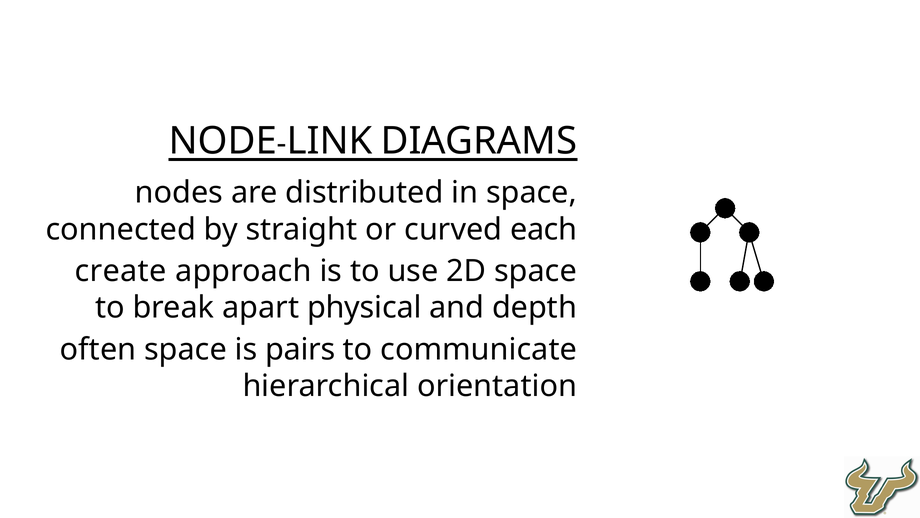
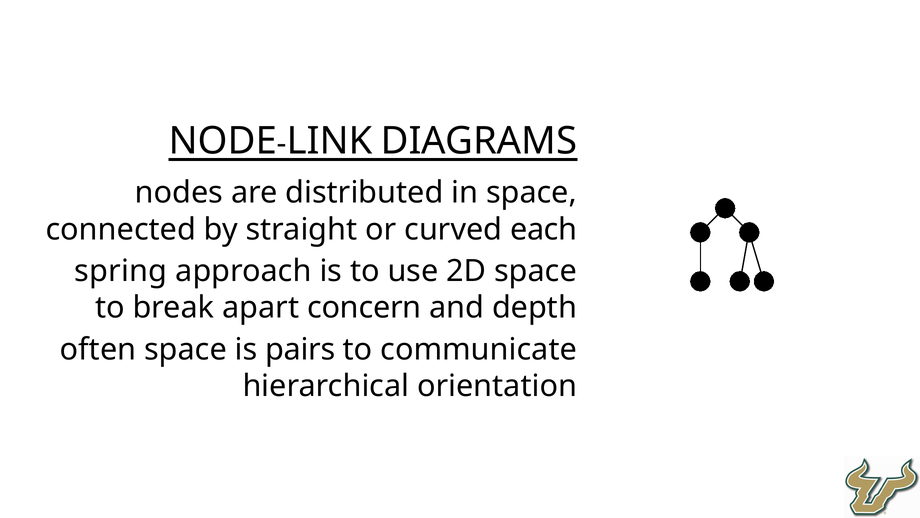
create: create -> spring
physical: physical -> concern
